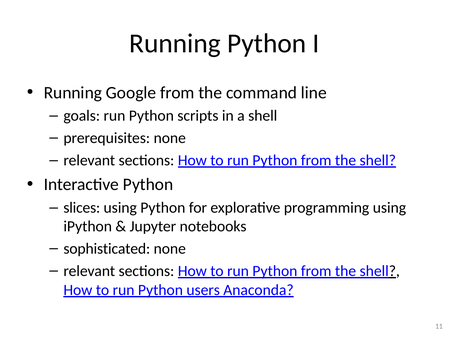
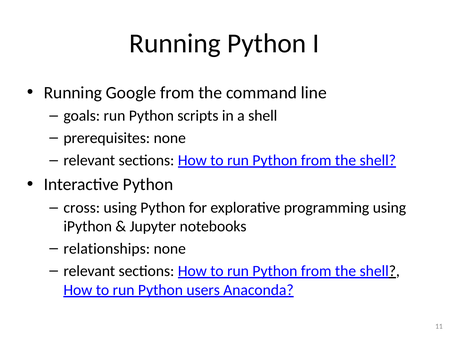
slices: slices -> cross
sophisticated: sophisticated -> relationships
